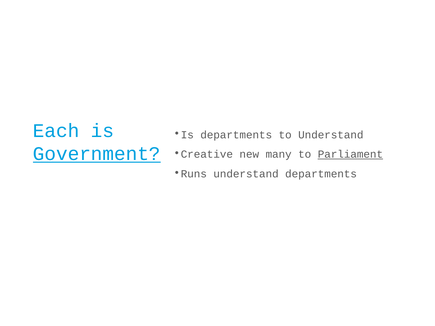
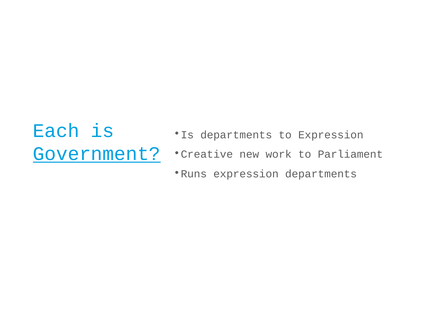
to Understand: Understand -> Expression
many: many -> work
Parliament underline: present -> none
Runs understand: understand -> expression
